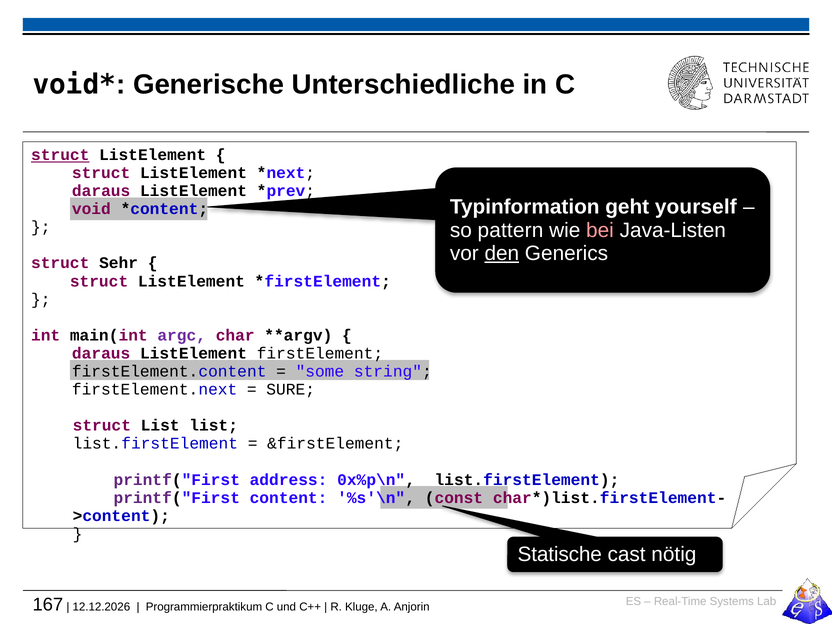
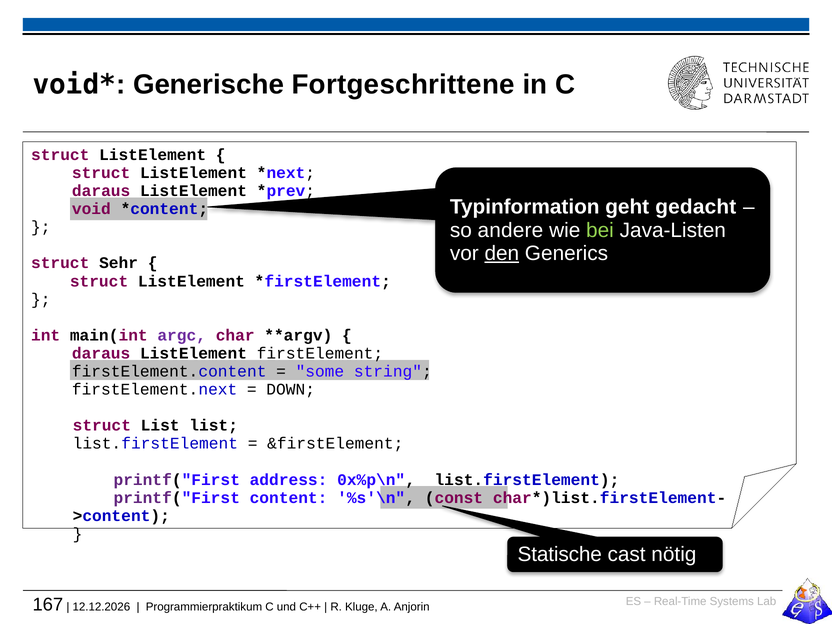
Unterschiedliche: Unterschiedliche -> Fortgeschrittene
struct at (60, 155) underline: present -> none
yourself: yourself -> gedacht
pattern: pattern -> andere
bei colour: pink -> light green
SURE: SURE -> DOWN
